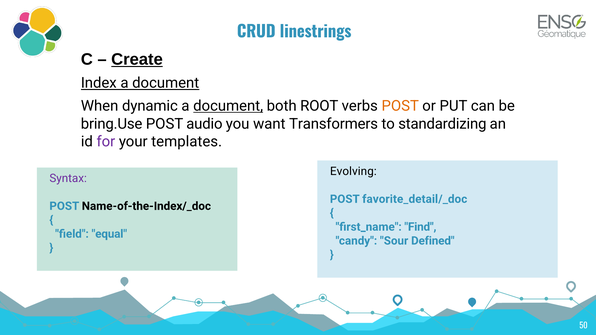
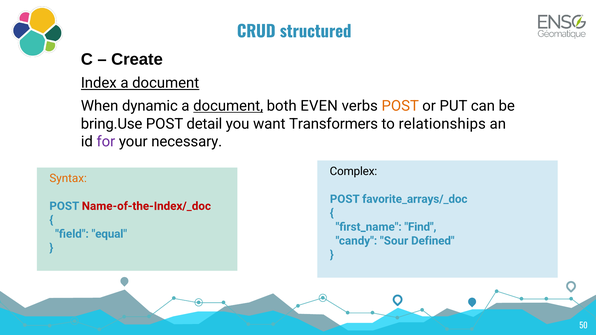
linestrings: linestrings -> structured
Create underline: present -> none
ROOT: ROOT -> EVEN
audio: audio -> detail
standardizing: standardizing -> relationships
templates: templates -> necessary
Evolving: Evolving -> Complex
Syntax colour: purple -> orange
favorite_detail/_doc: favorite_detail/_doc -> favorite_arrays/_doc
Name-of-the-Index/_doc colour: black -> red
